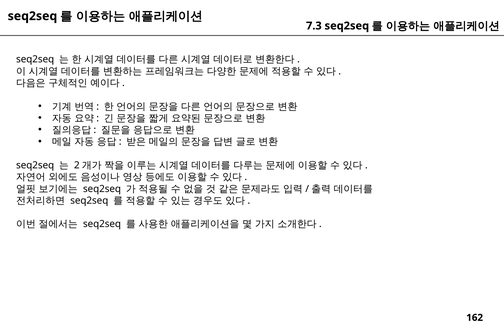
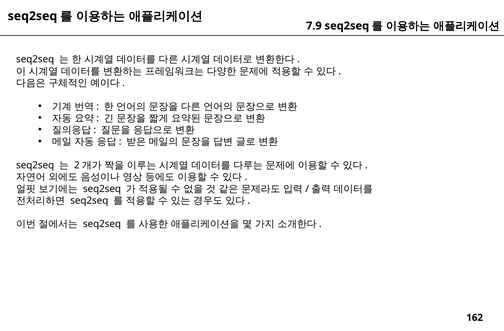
7.3: 7.3 -> 7.9
